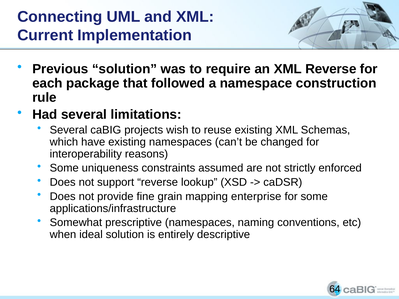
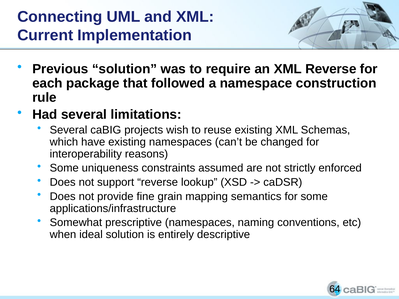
enterprise: enterprise -> semantics
